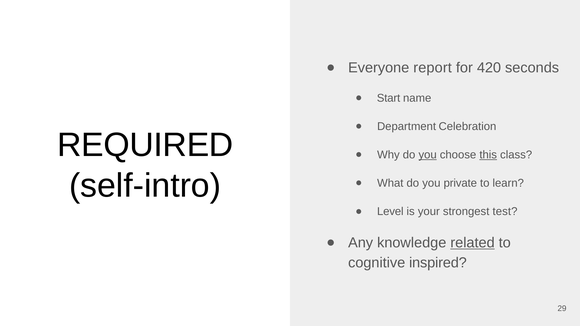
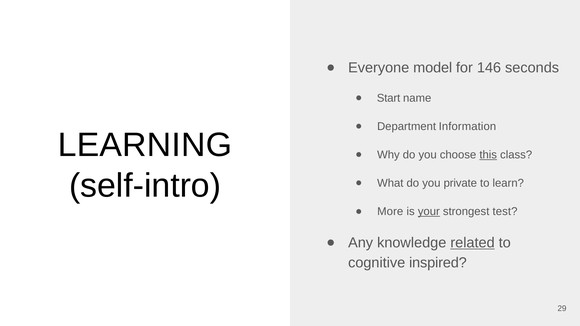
report: report -> model
420: 420 -> 146
Celebration: Celebration -> Information
REQUIRED: REQUIRED -> LEARNING
you at (428, 155) underline: present -> none
Level: Level -> More
your underline: none -> present
